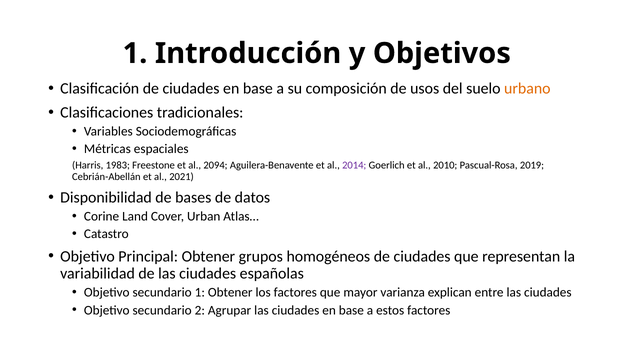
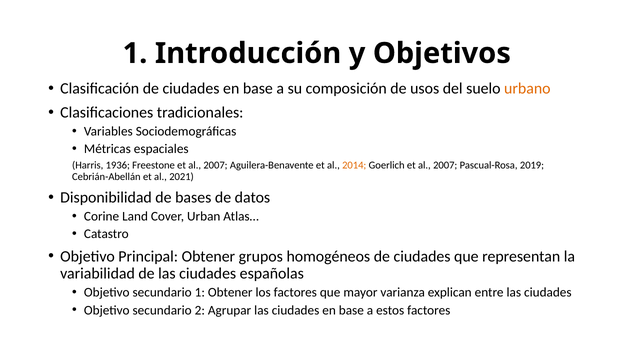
1983: 1983 -> 1936
Freestone et al 2094: 2094 -> 2007
2014 colour: purple -> orange
Goerlich et al 2010: 2010 -> 2007
